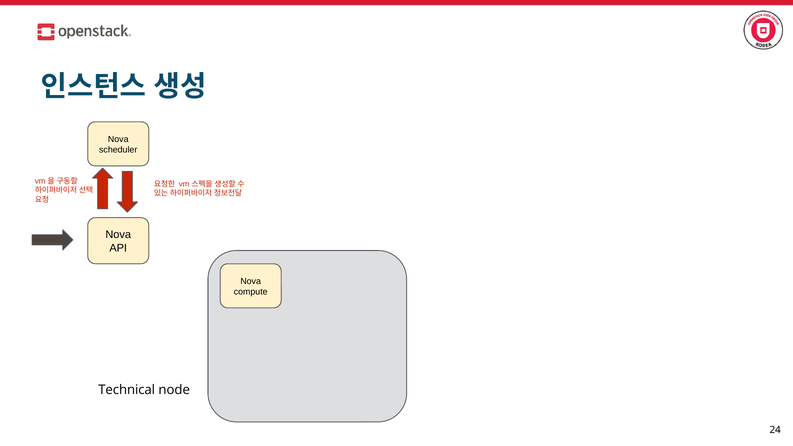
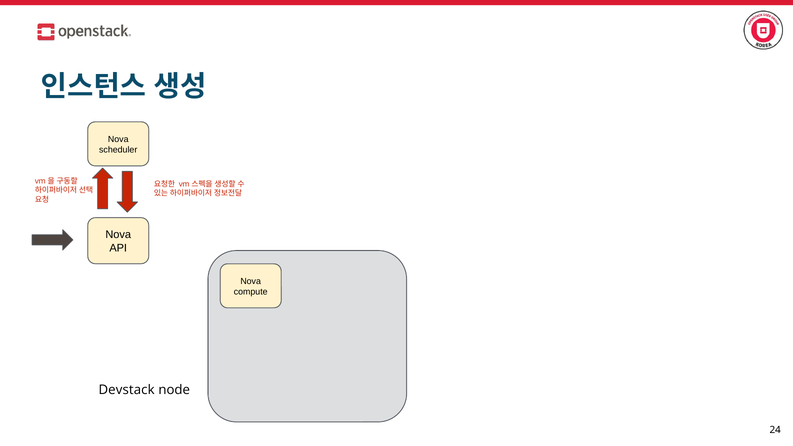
Technical: Technical -> Devstack
